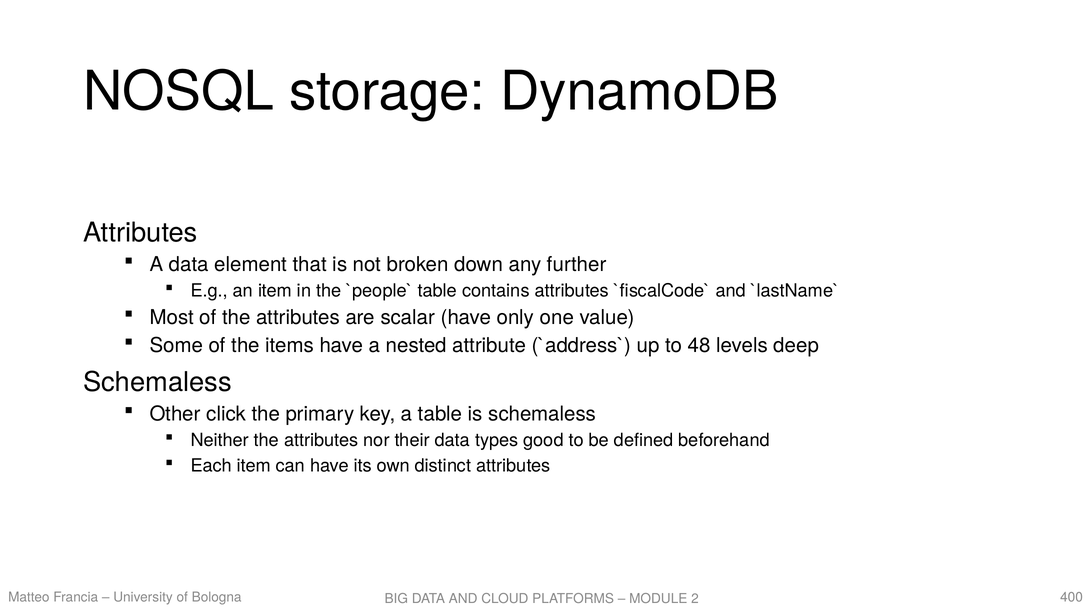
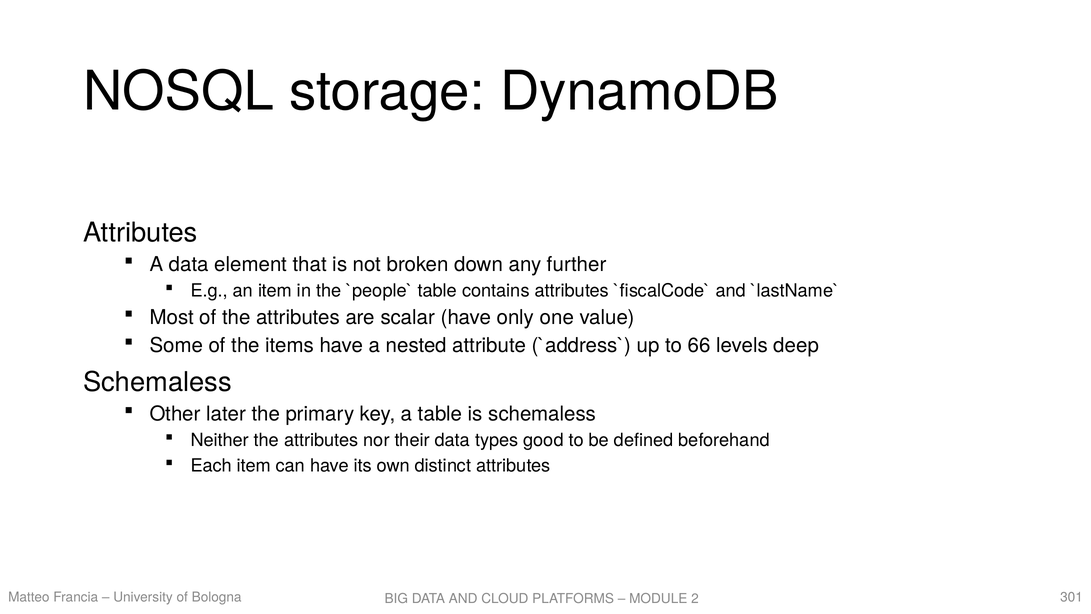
48: 48 -> 66
click: click -> later
400: 400 -> 301
